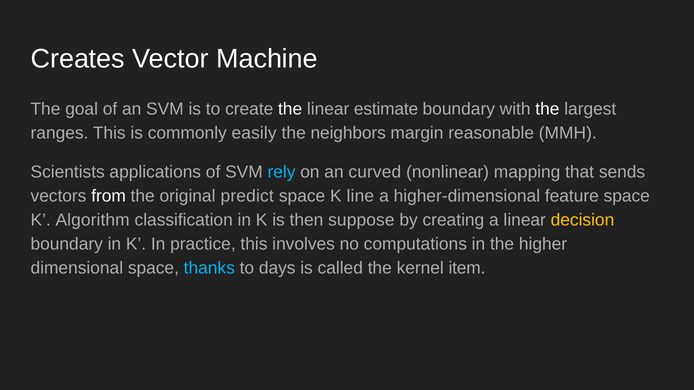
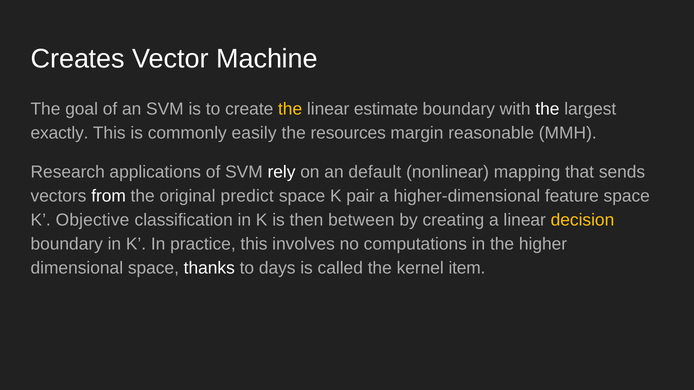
the at (290, 109) colour: white -> yellow
ranges: ranges -> exactly
neighbors: neighbors -> resources
Scientists: Scientists -> Research
rely colour: light blue -> white
curved: curved -> default
line: line -> pair
Algorithm: Algorithm -> Objective
suppose: suppose -> between
thanks colour: light blue -> white
